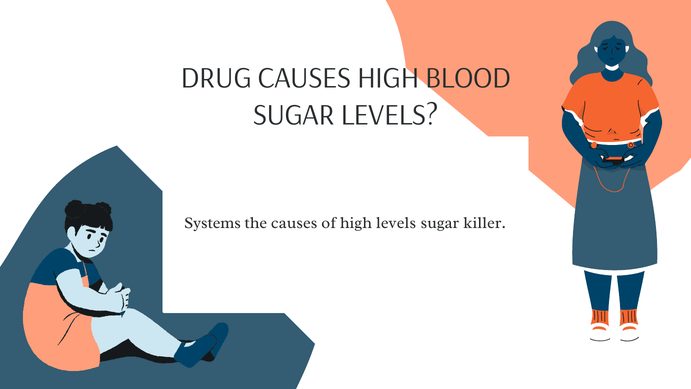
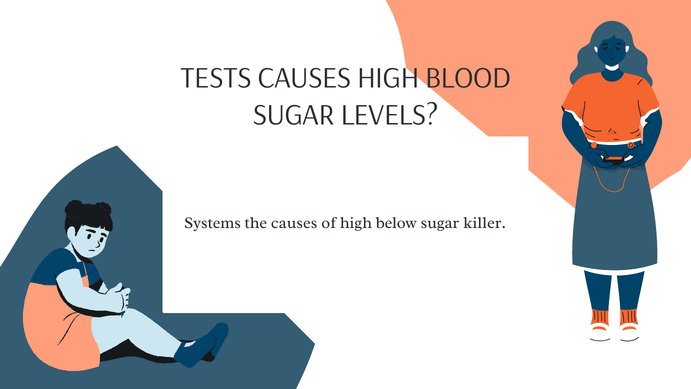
DRUG: DRUG -> TESTS
high levels: levels -> below
